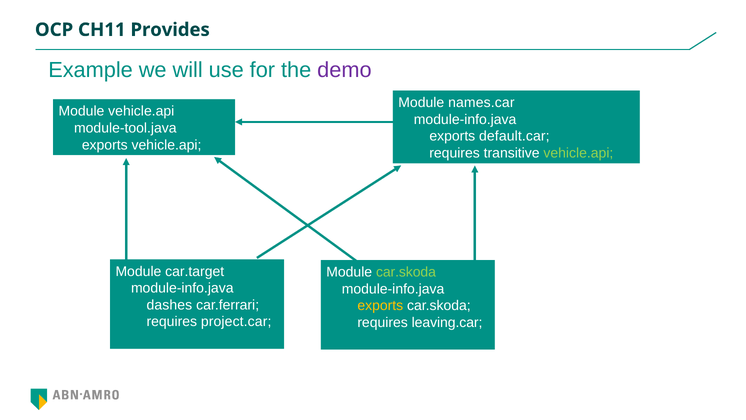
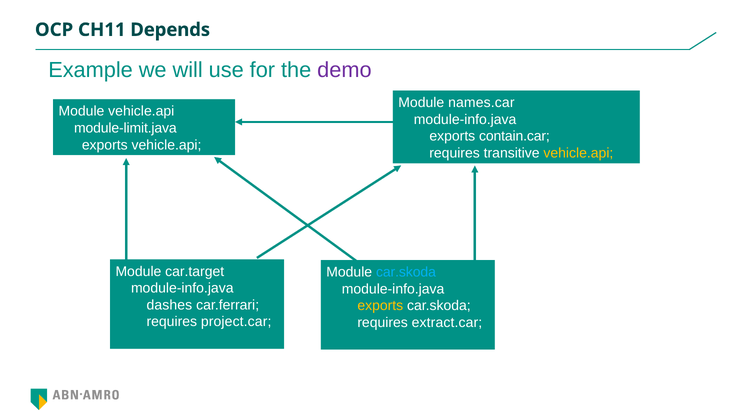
Provides: Provides -> Depends
module-tool.java: module-tool.java -> module-limit.java
default.car: default.car -> contain.car
vehicle.api at (578, 153) colour: light green -> yellow
car.skoda at (406, 272) colour: light green -> light blue
leaving.car: leaving.car -> extract.car
